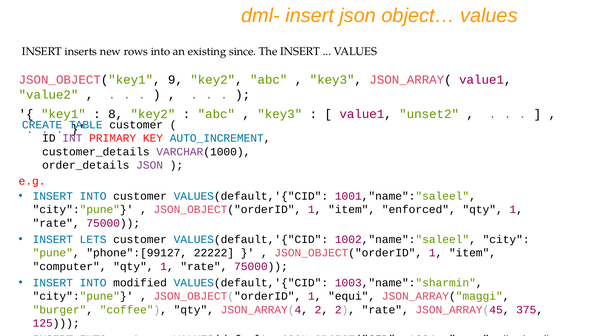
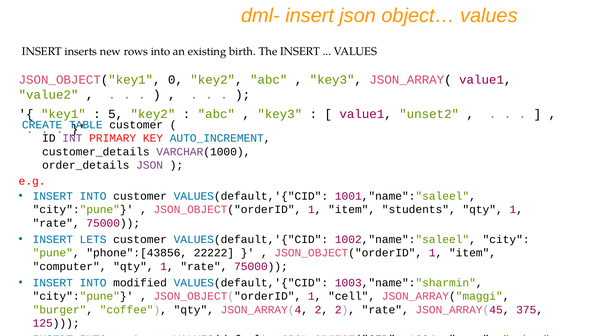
since: since -> birth
9: 9 -> 0
8: 8 -> 5
enforced: enforced -> students
phone":[99127: phone":[99127 -> phone":[43856
equi: equi -> cell
